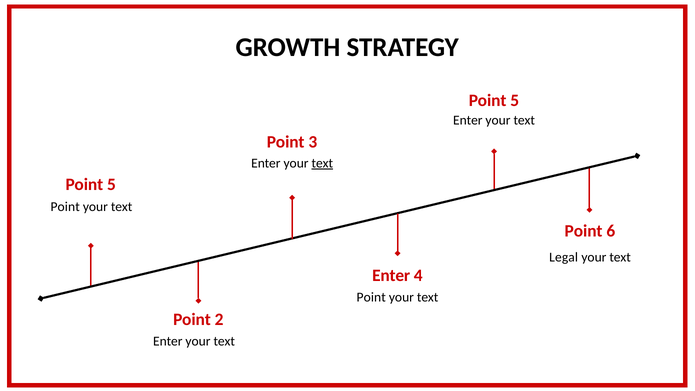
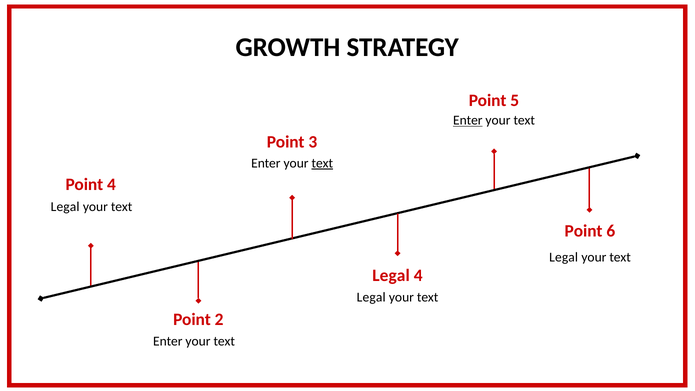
Enter at (468, 120) underline: none -> present
5 at (111, 184): 5 -> 4
Point at (65, 207): Point -> Legal
Enter at (391, 275): Enter -> Legal
Point at (371, 297): Point -> Legal
